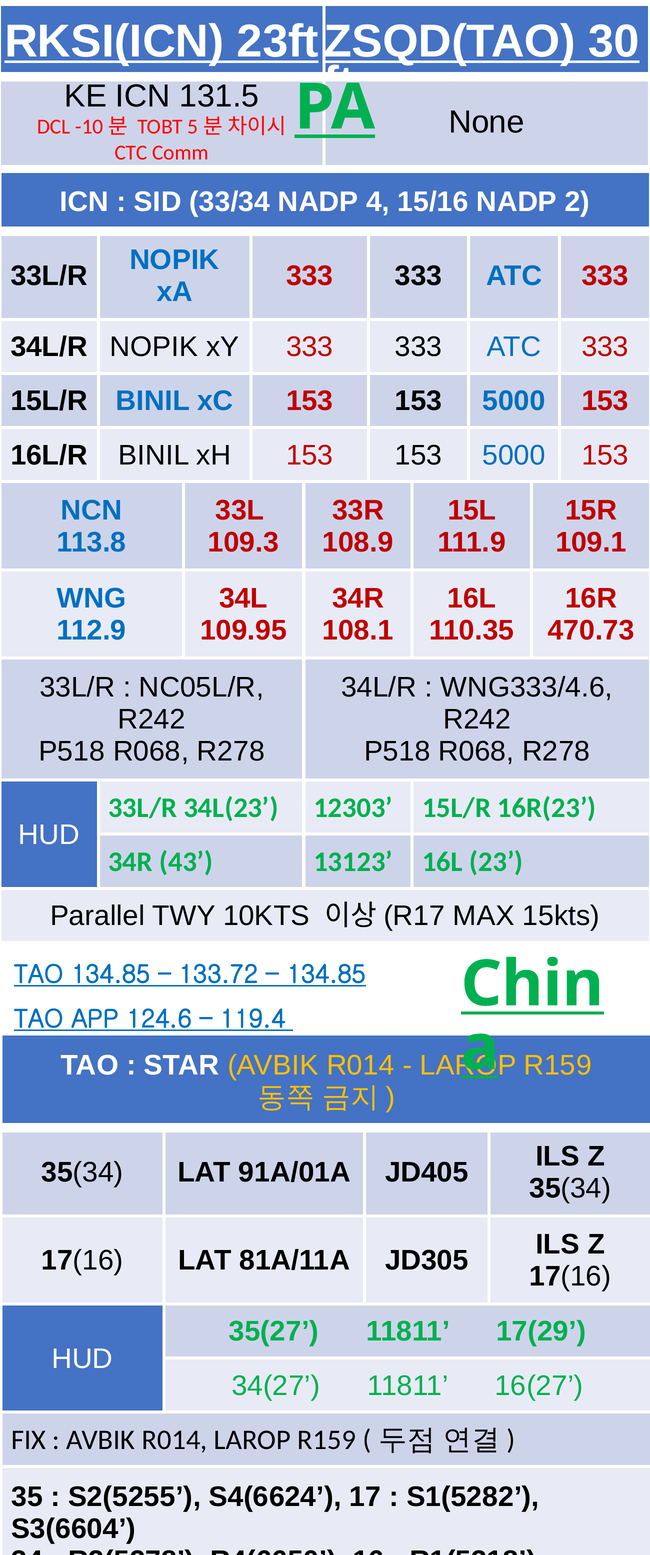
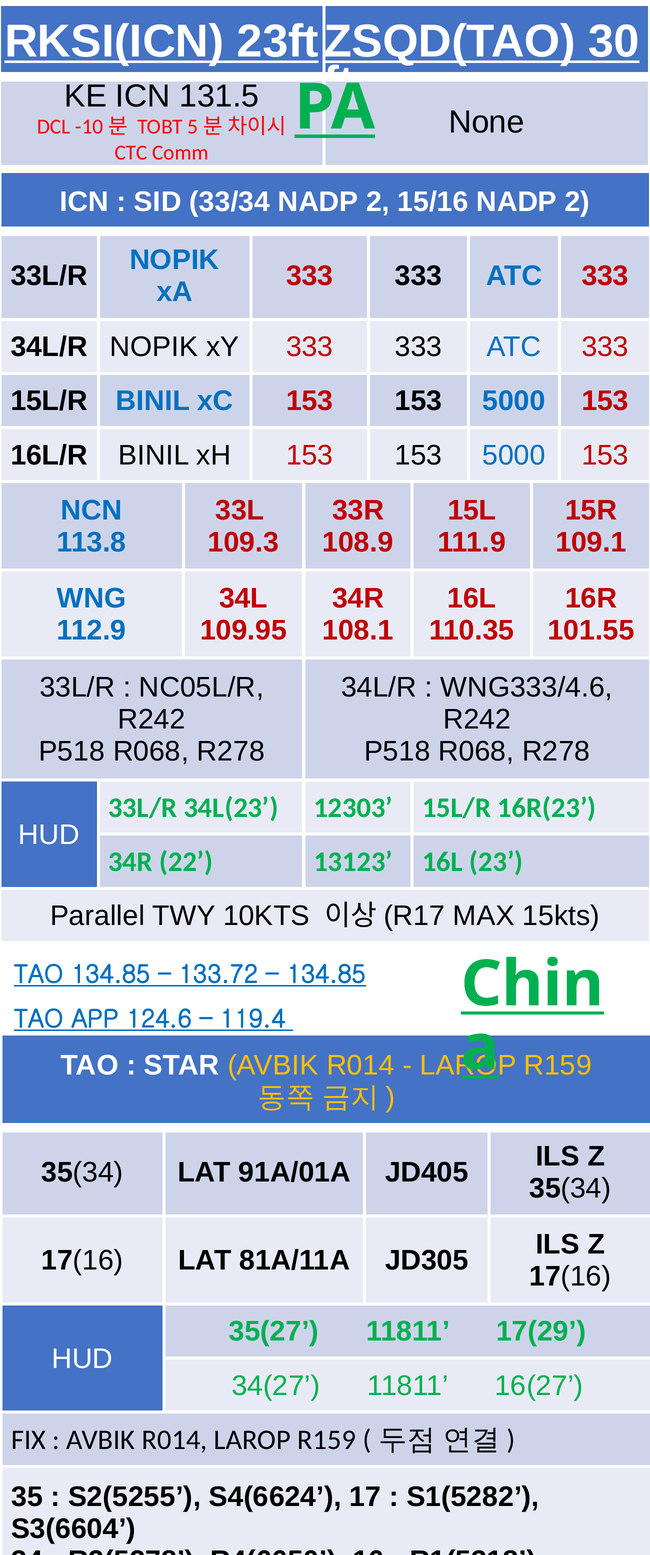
33/34 NADP 4: 4 -> 2
470.73: 470.73 -> 101.55
43: 43 -> 22
